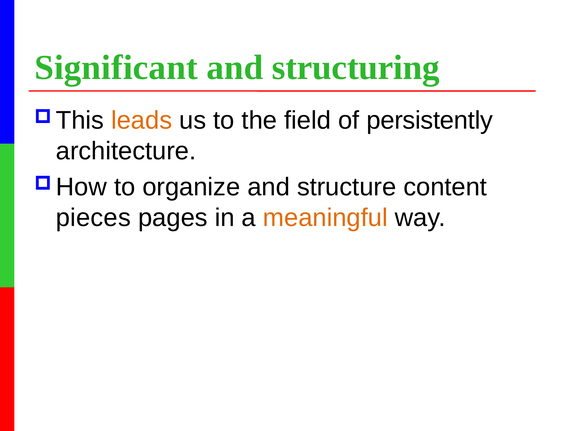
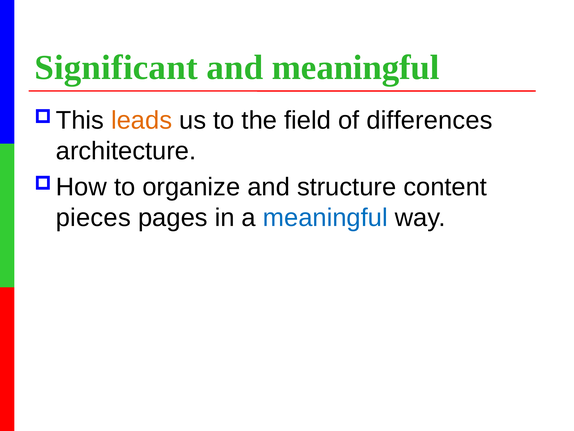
and structuring: structuring -> meaningful
persistently: persistently -> differences
meaningful at (325, 217) colour: orange -> blue
